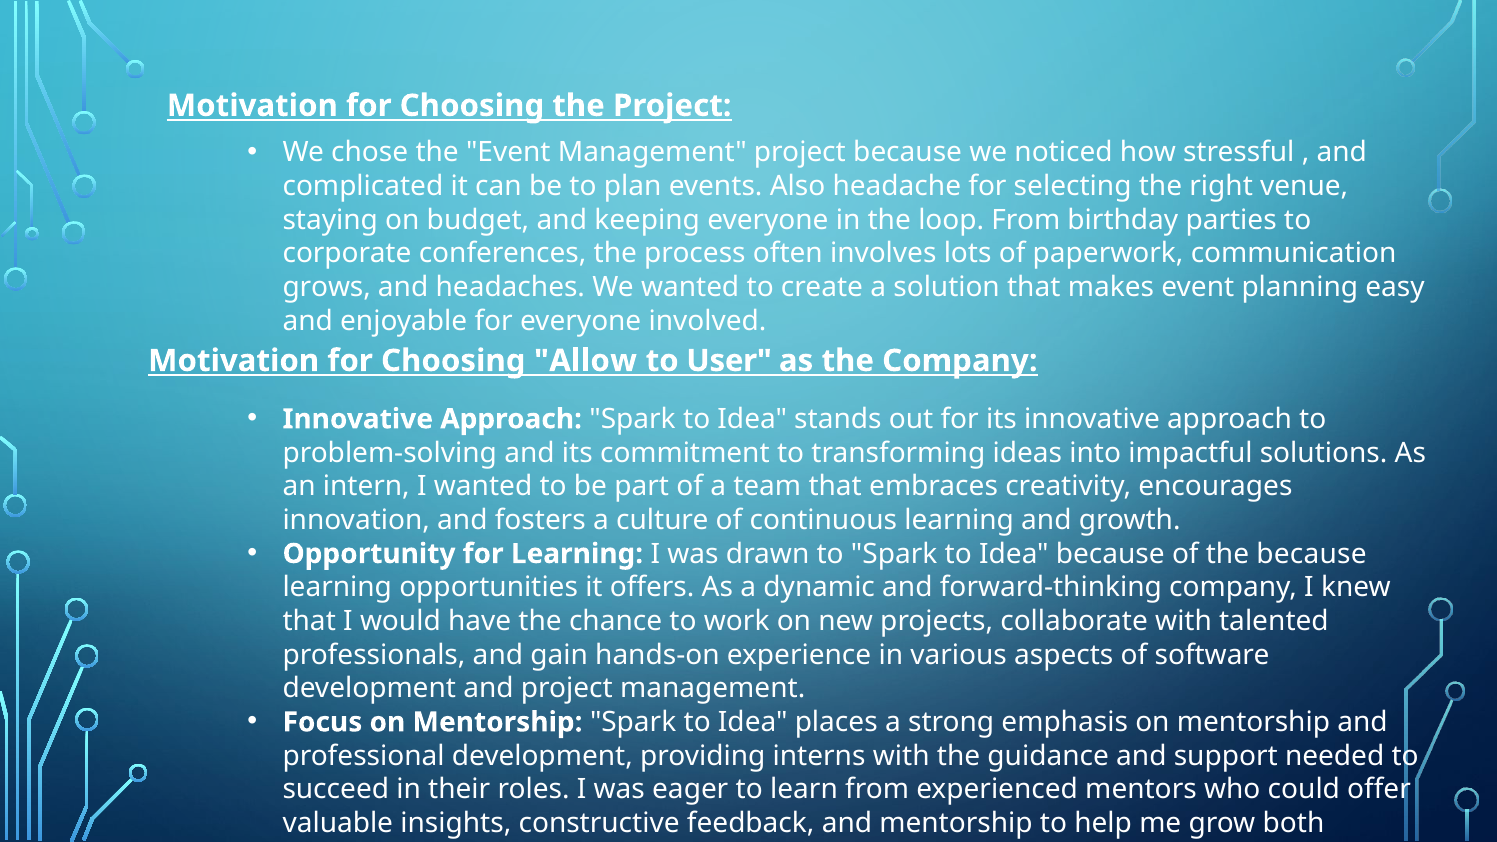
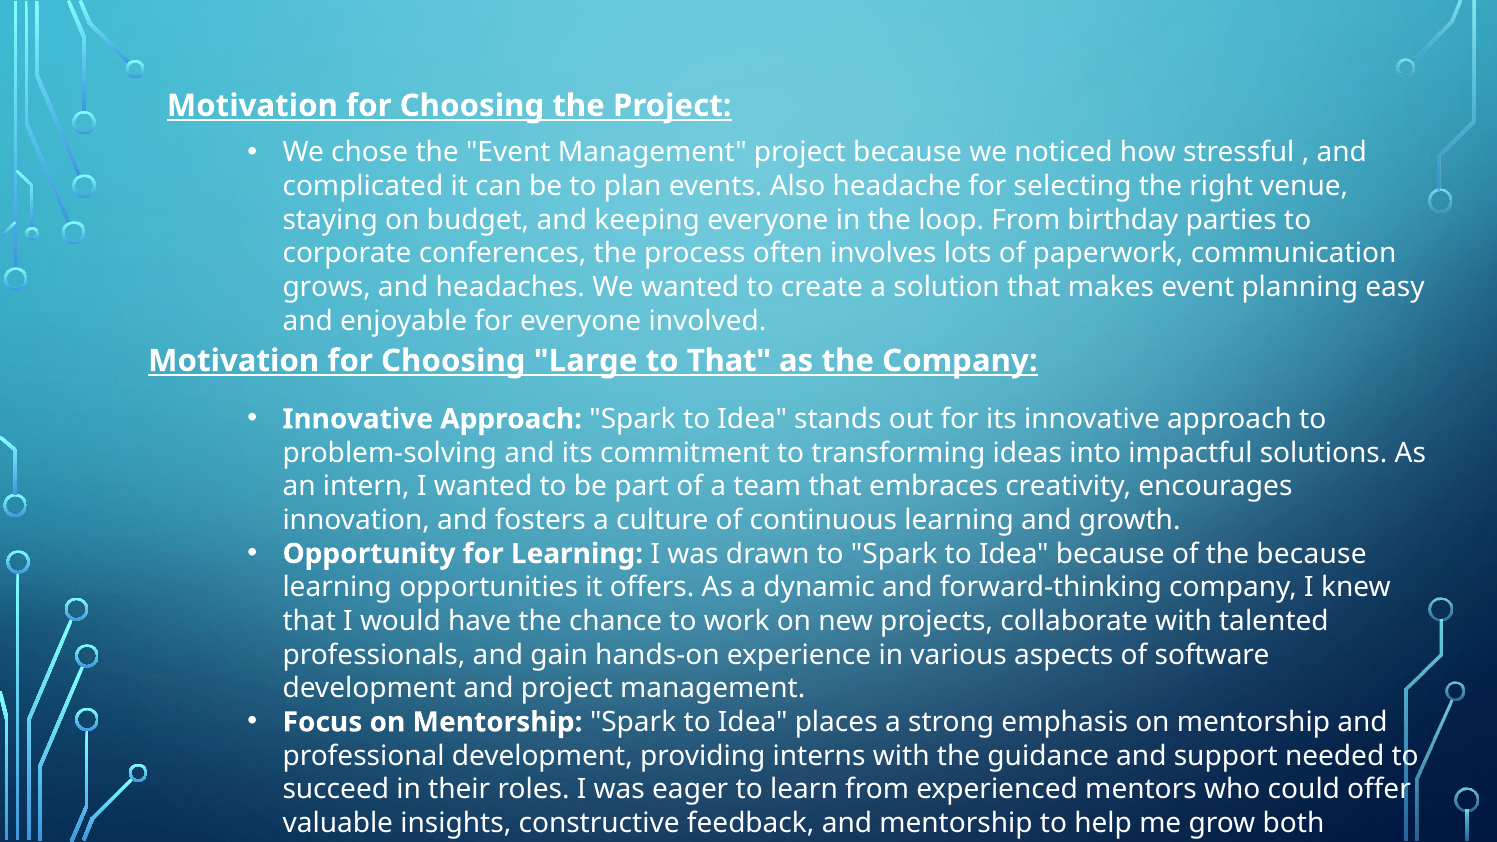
Allow: Allow -> Large
to User: User -> That
